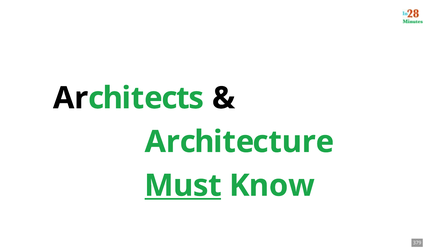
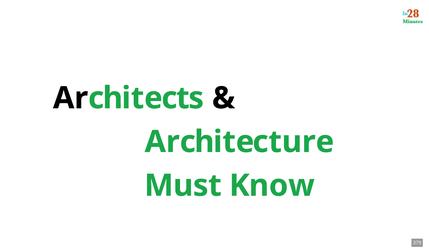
Must underline: present -> none
